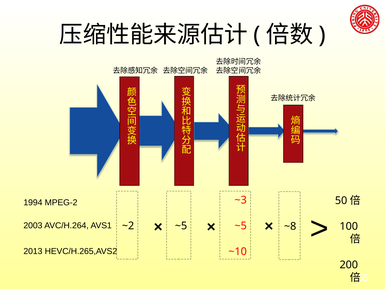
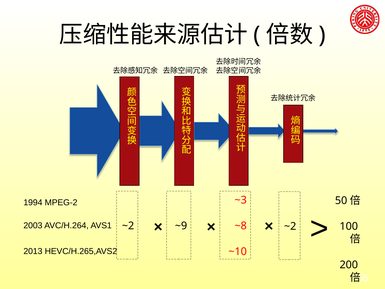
~2 ~5: ~5 -> ~9
~5 at (241, 226): ~5 -> ~8
~8 at (290, 226): ~8 -> ~2
